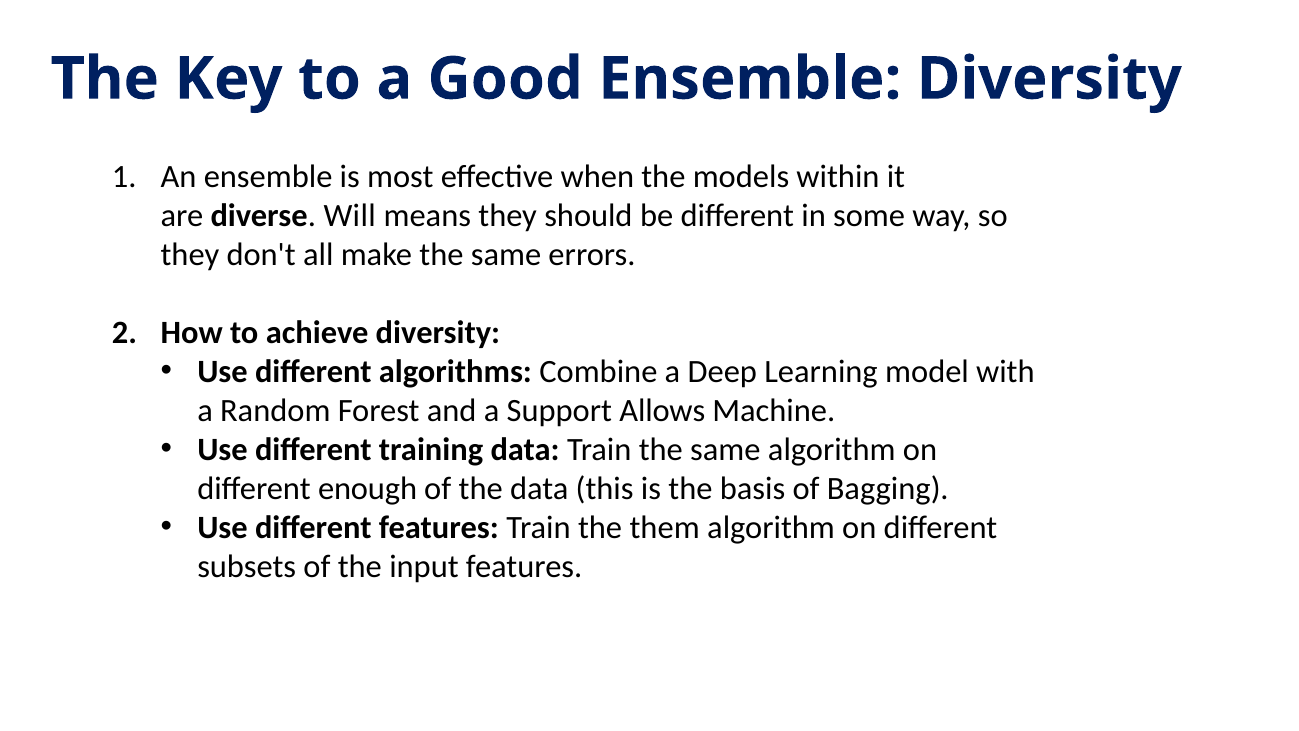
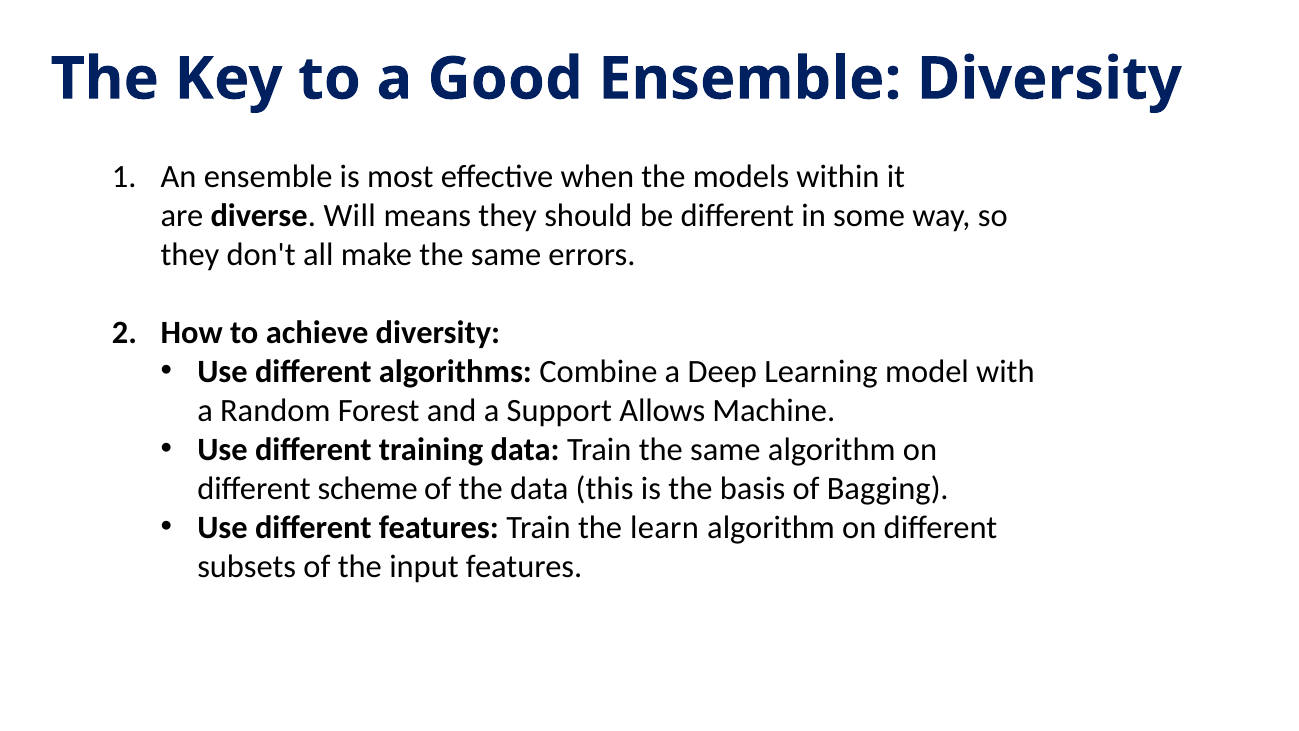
enough: enough -> scheme
them: them -> learn
